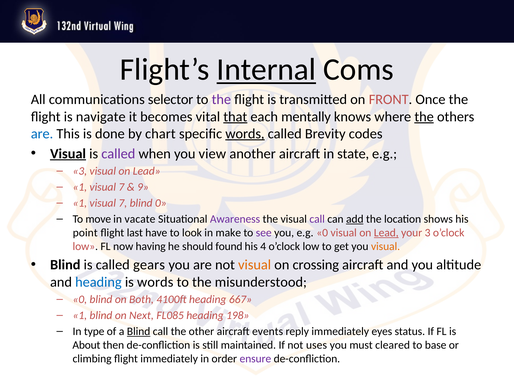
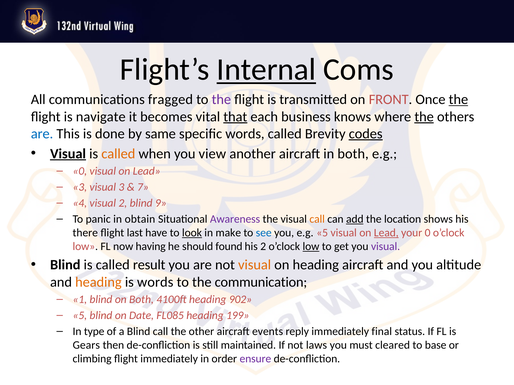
selector: selector -> fragged
the at (458, 100) underline: none -> present
mentally: mentally -> business
chart: chart -> same
words at (245, 134) underline: present -> none
codes underline: none -> present
called at (118, 154) colour: purple -> orange
in state: state -> both
3 at (80, 171): 3 -> 0
1 at (80, 187): 1 -> 3
7 at (121, 187): 7 -> 3
9: 9 -> 7
1 at (80, 203): 1 -> 4
7 at (123, 203): 7 -> 2
blind 0: 0 -> 9
move: move -> panic
vacate: vacate -> obtain
call at (317, 219) colour: purple -> orange
point: point -> there
look underline: none -> present
see colour: purple -> blue
e.g 0: 0 -> 5
your 3: 3 -> 0
his 4: 4 -> 2
low at (311, 247) underline: none -> present
visual at (386, 247) colour: orange -> purple
gears: gears -> result
on crossing: crossing -> heading
heading at (98, 282) colour: blue -> orange
misunderstood: misunderstood -> communication
0 at (80, 300): 0 -> 1
667: 667 -> 902
1 at (80, 316): 1 -> 5
Next: Next -> Date
198: 198 -> 199
Blind at (139, 332) underline: present -> none
eyes: eyes -> final
About: About -> Gears
uses: uses -> laws
